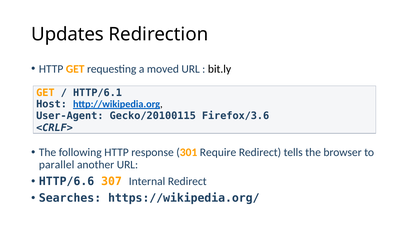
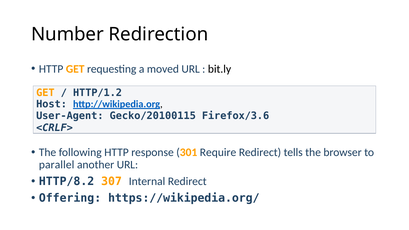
Updates: Updates -> Number
HTTP/6.1: HTTP/6.1 -> HTTP/1.2
HTTP/6.6: HTTP/6.6 -> HTTP/8.2
Searches: Searches -> Offering
